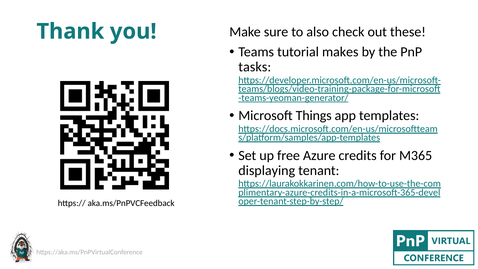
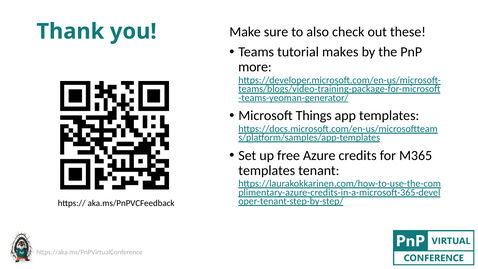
tasks: tasks -> more
displaying at (267, 170): displaying -> templates
